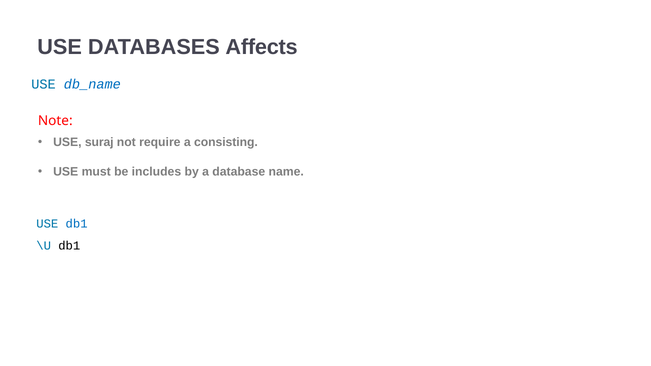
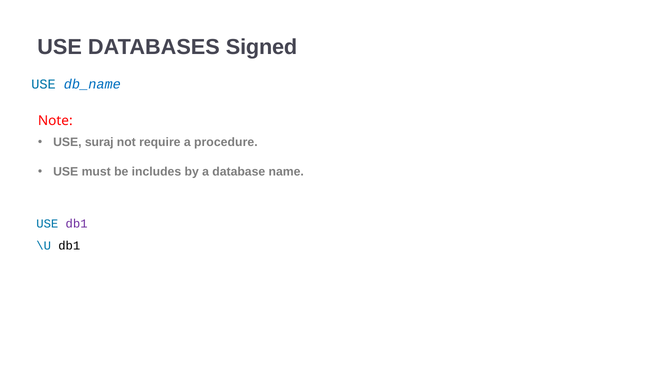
Affects: Affects -> Signed
consisting: consisting -> procedure
db1 at (77, 224) colour: blue -> purple
